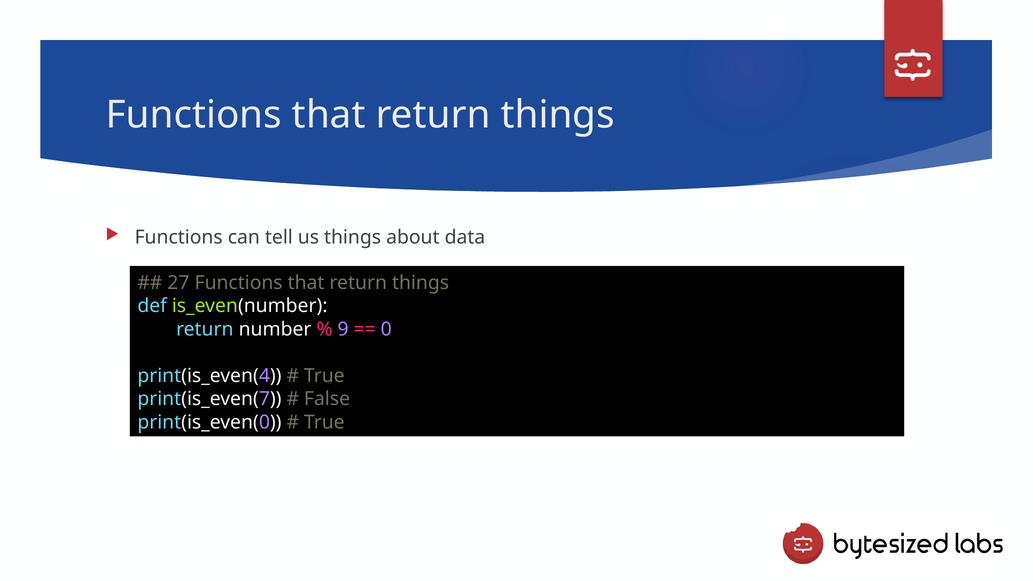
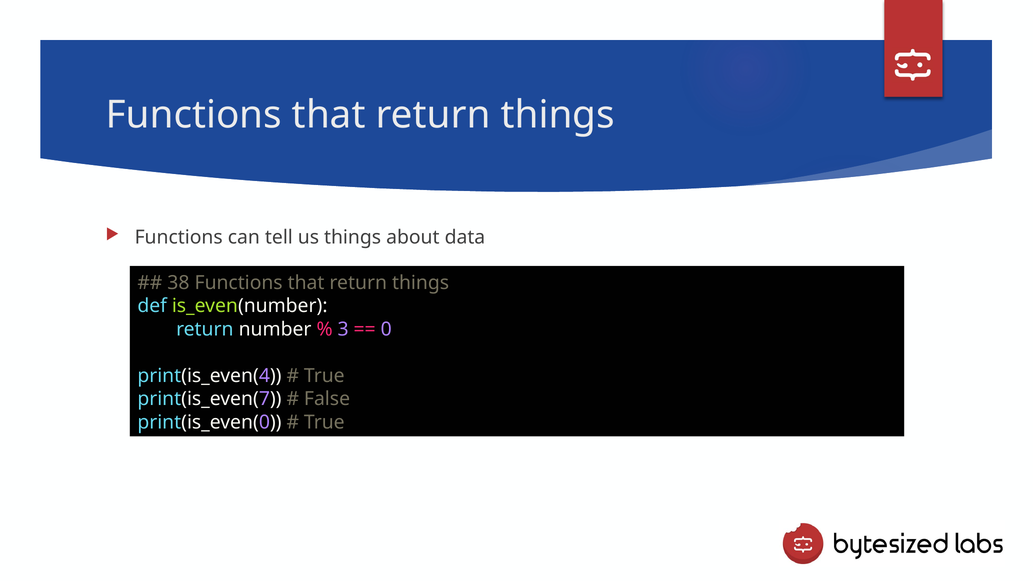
27: 27 -> 38
9: 9 -> 3
